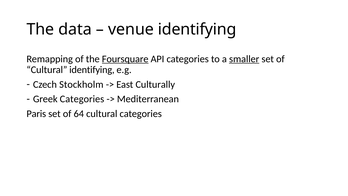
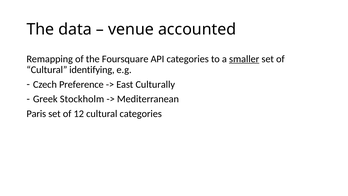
venue identifying: identifying -> accounted
Foursquare underline: present -> none
Stockholm: Stockholm -> Preference
Greek Categories: Categories -> Stockholm
64: 64 -> 12
